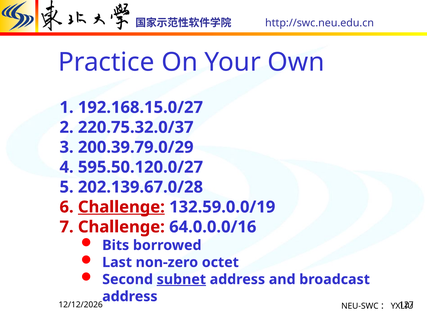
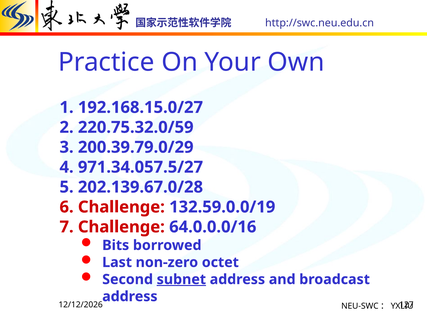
220.75.32.0/37: 220.75.32.0/37 -> 220.75.32.0/59
595.50.120.0/27: 595.50.120.0/27 -> 971.34.057.5/27
Challenge at (121, 207) underline: present -> none
